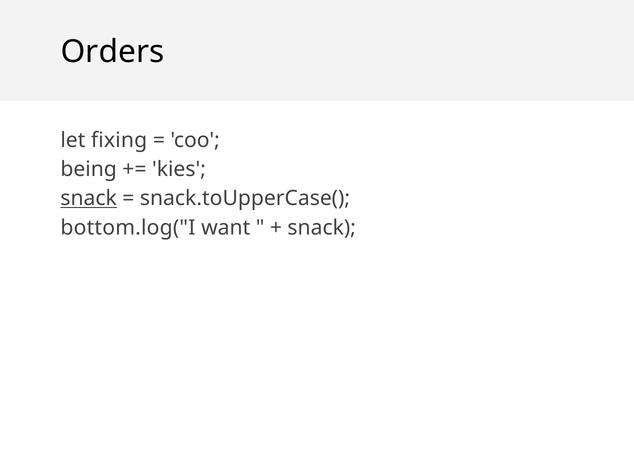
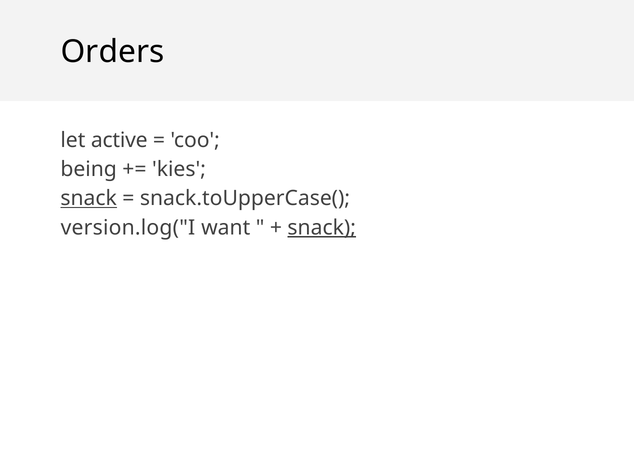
fixing: fixing -> active
bottom.log("I: bottom.log("I -> version.log("I
snack at (322, 228) underline: none -> present
